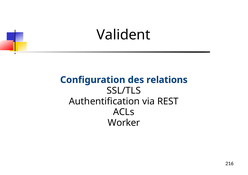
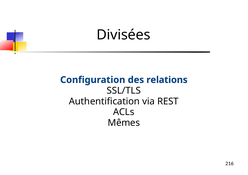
Valident: Valident -> Divisées
Worker: Worker -> Mêmes
